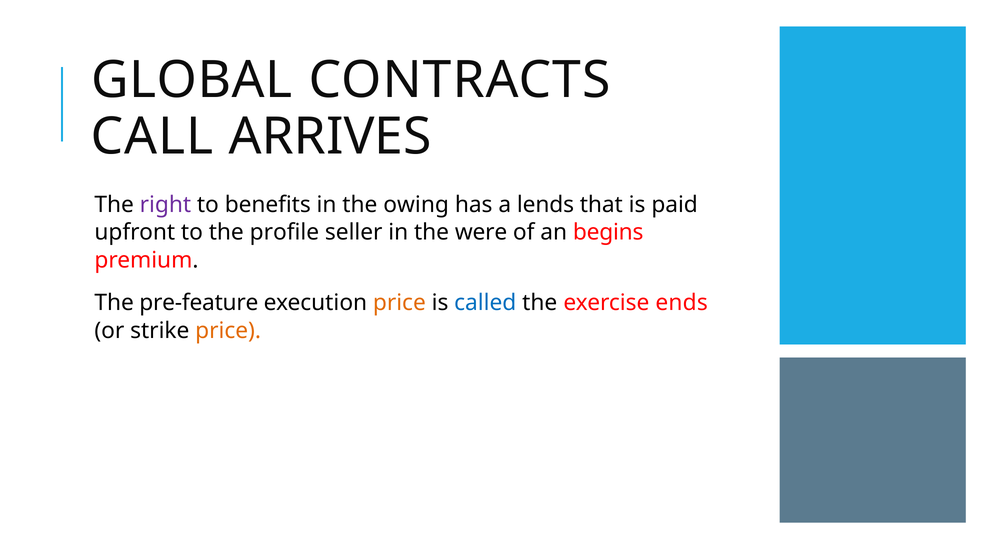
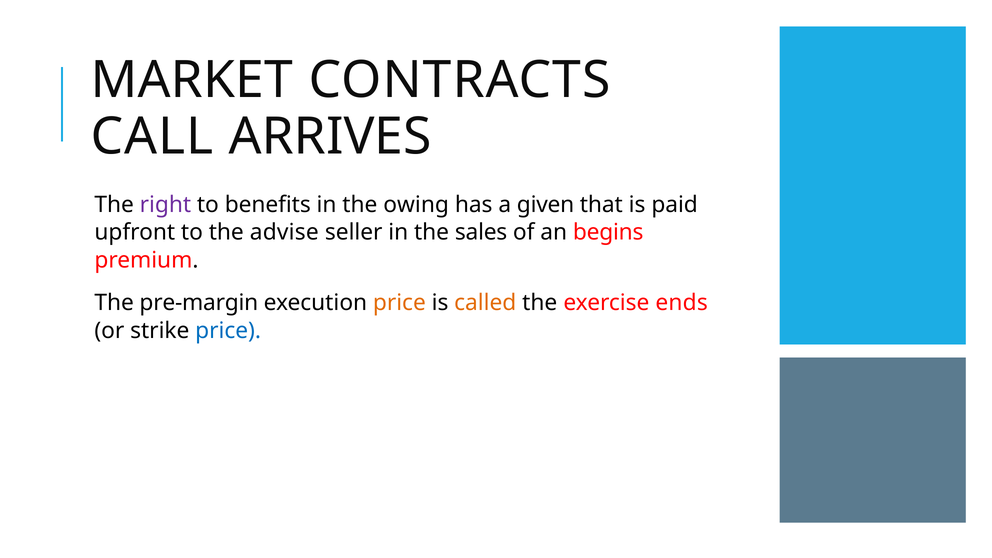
GLOBAL: GLOBAL -> MARKET
lends: lends -> given
profile: profile -> advise
were: were -> sales
pre-feature: pre-feature -> pre-margin
called colour: blue -> orange
price at (228, 331) colour: orange -> blue
